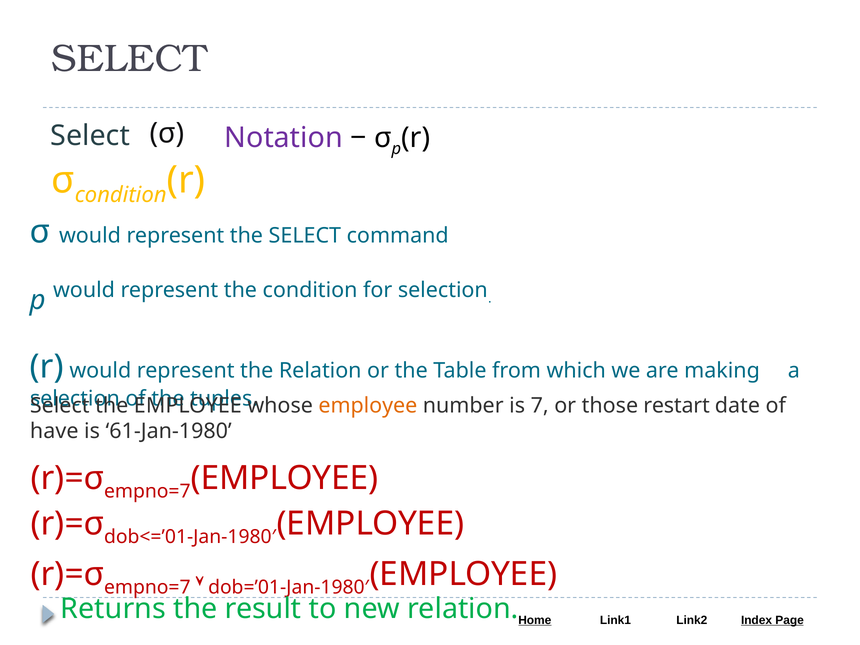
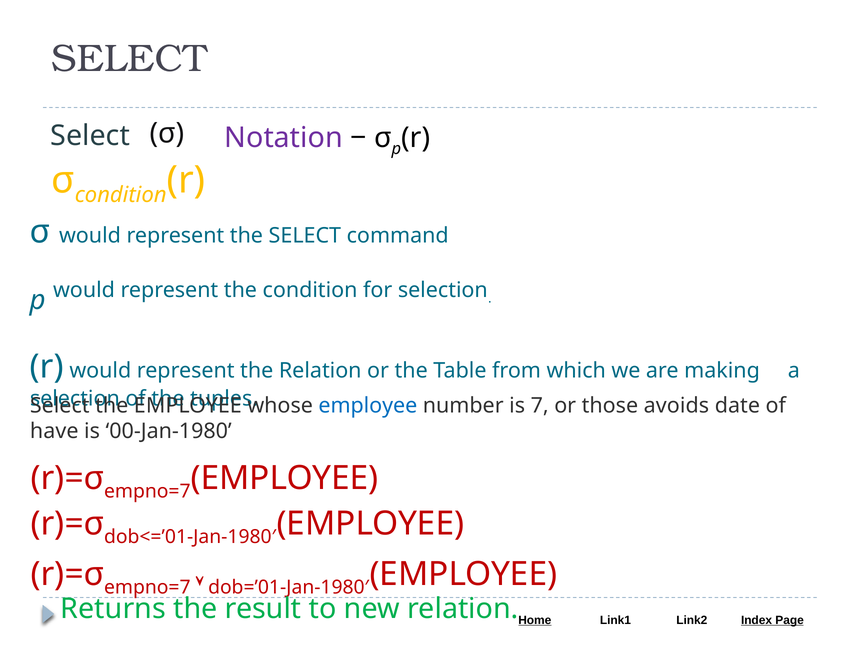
employee at (368, 406) colour: orange -> blue
restart: restart -> avoids
61-Jan-1980: 61-Jan-1980 -> 00-Jan-1980
